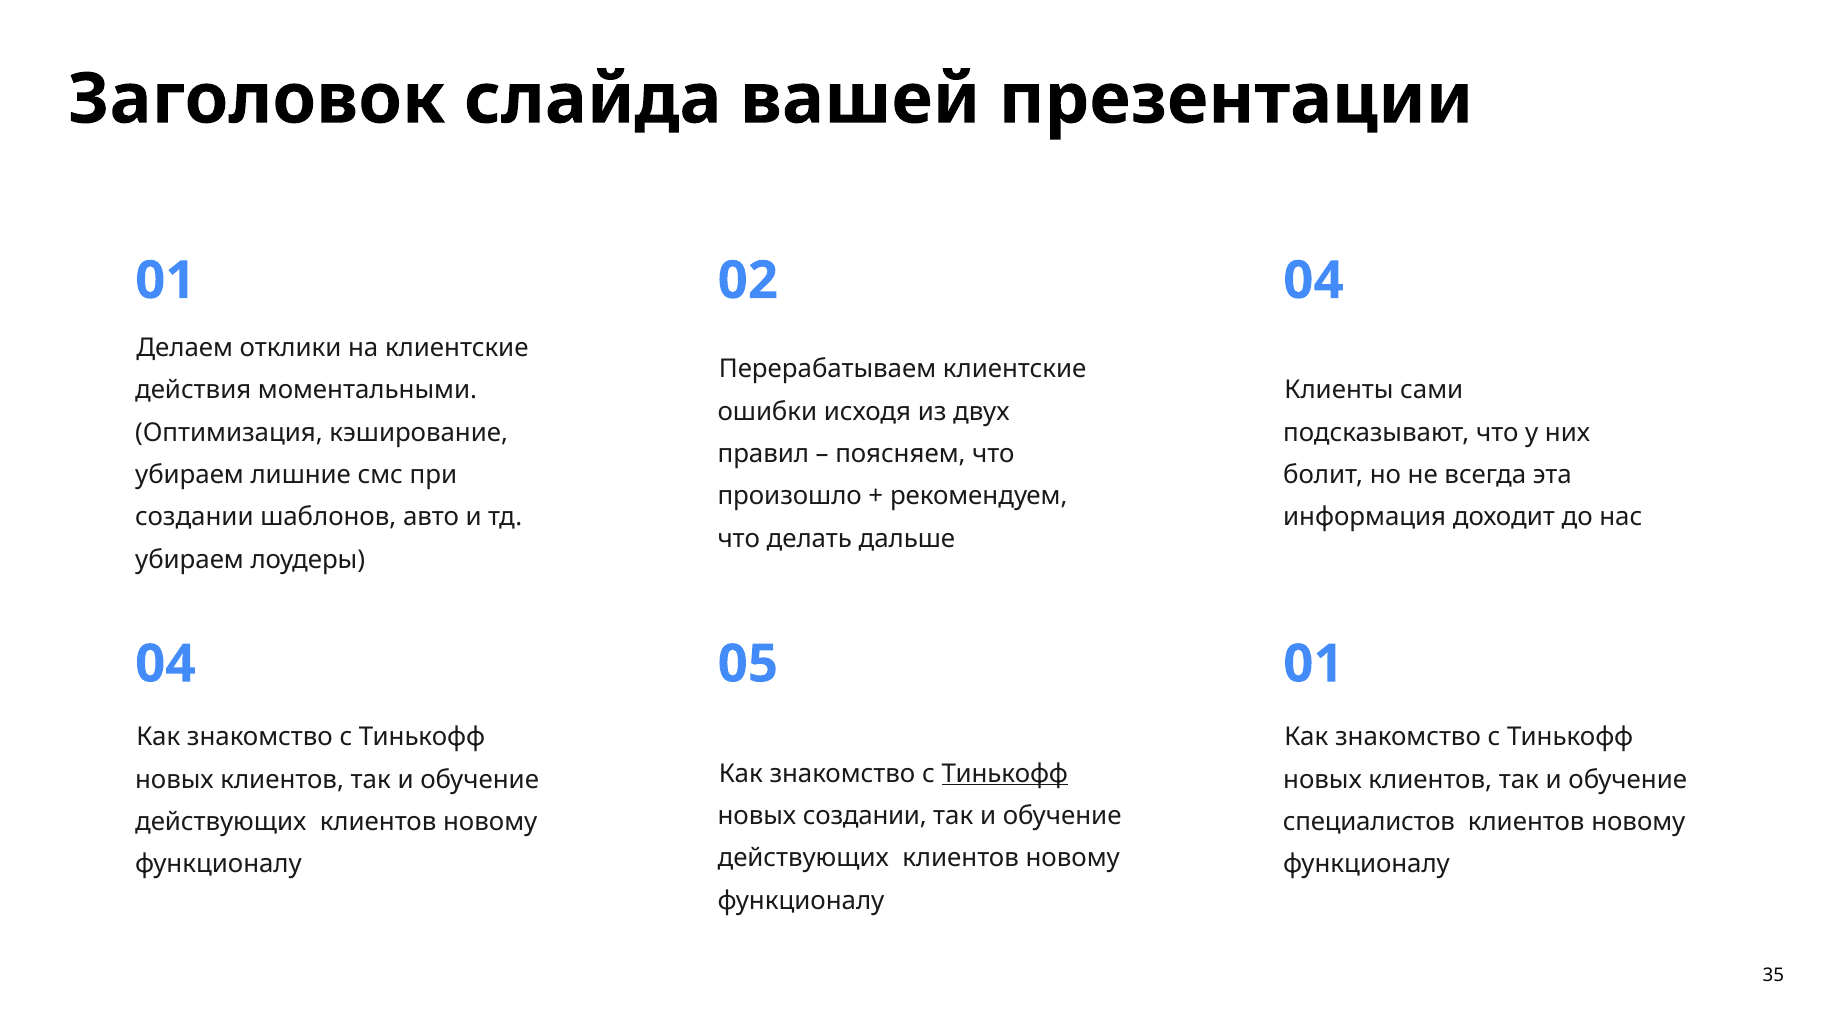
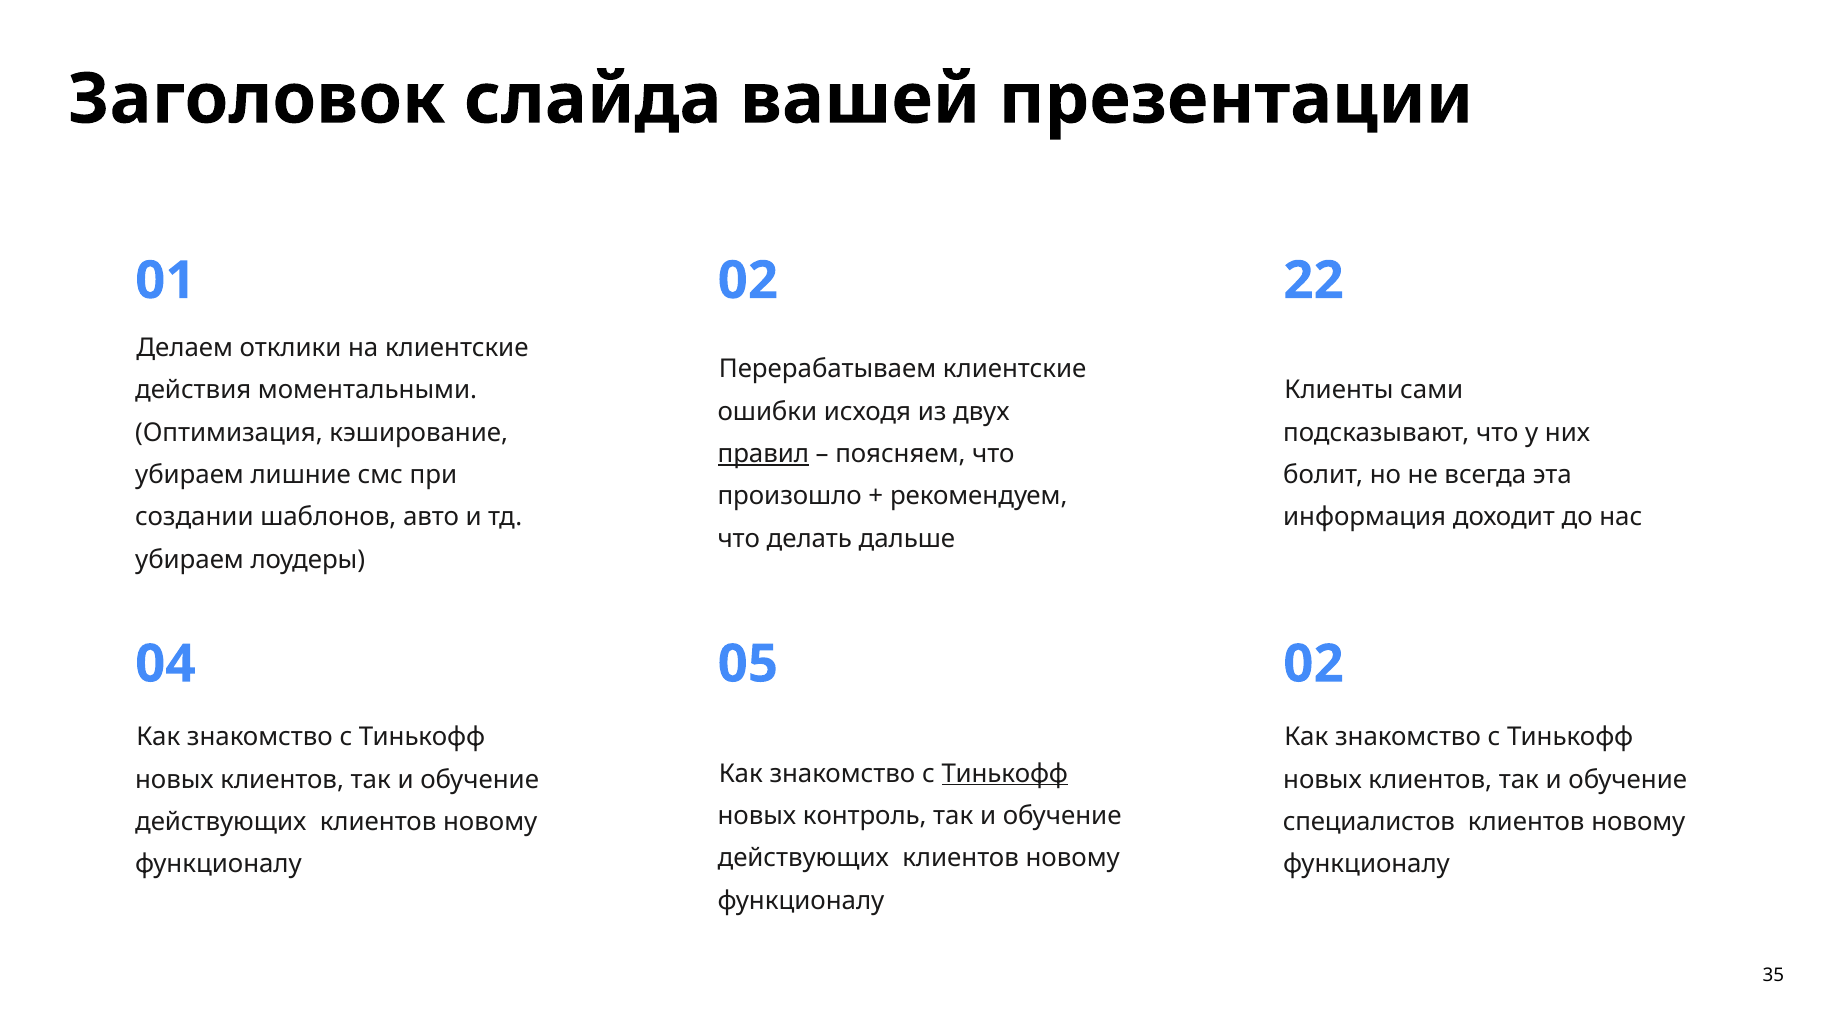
02 04: 04 -> 22
правил underline: none -> present
05 01: 01 -> 02
новых создании: создании -> контроль
